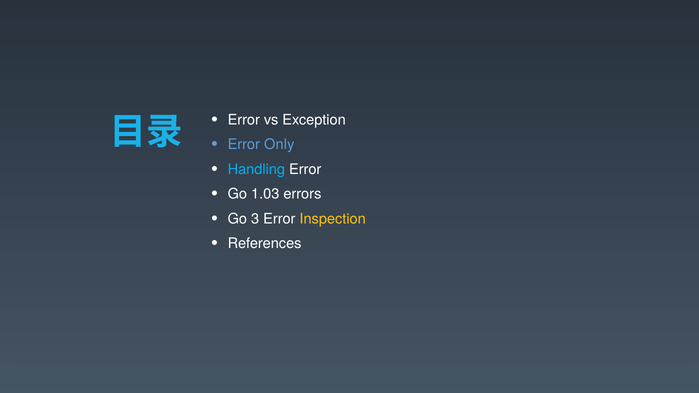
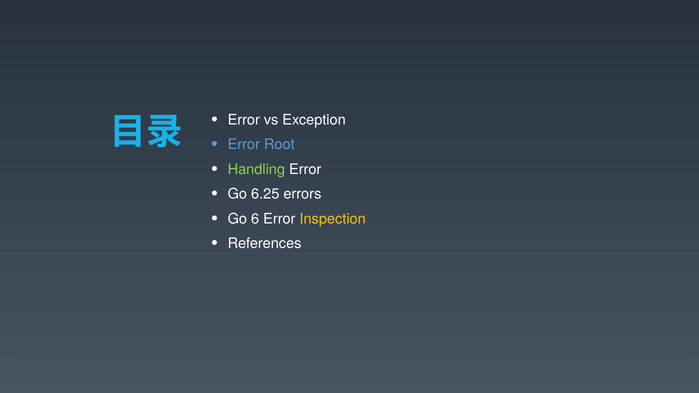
Only: Only -> Root
Handling colour: light blue -> light green
1.03: 1.03 -> 6.25
3: 3 -> 6
